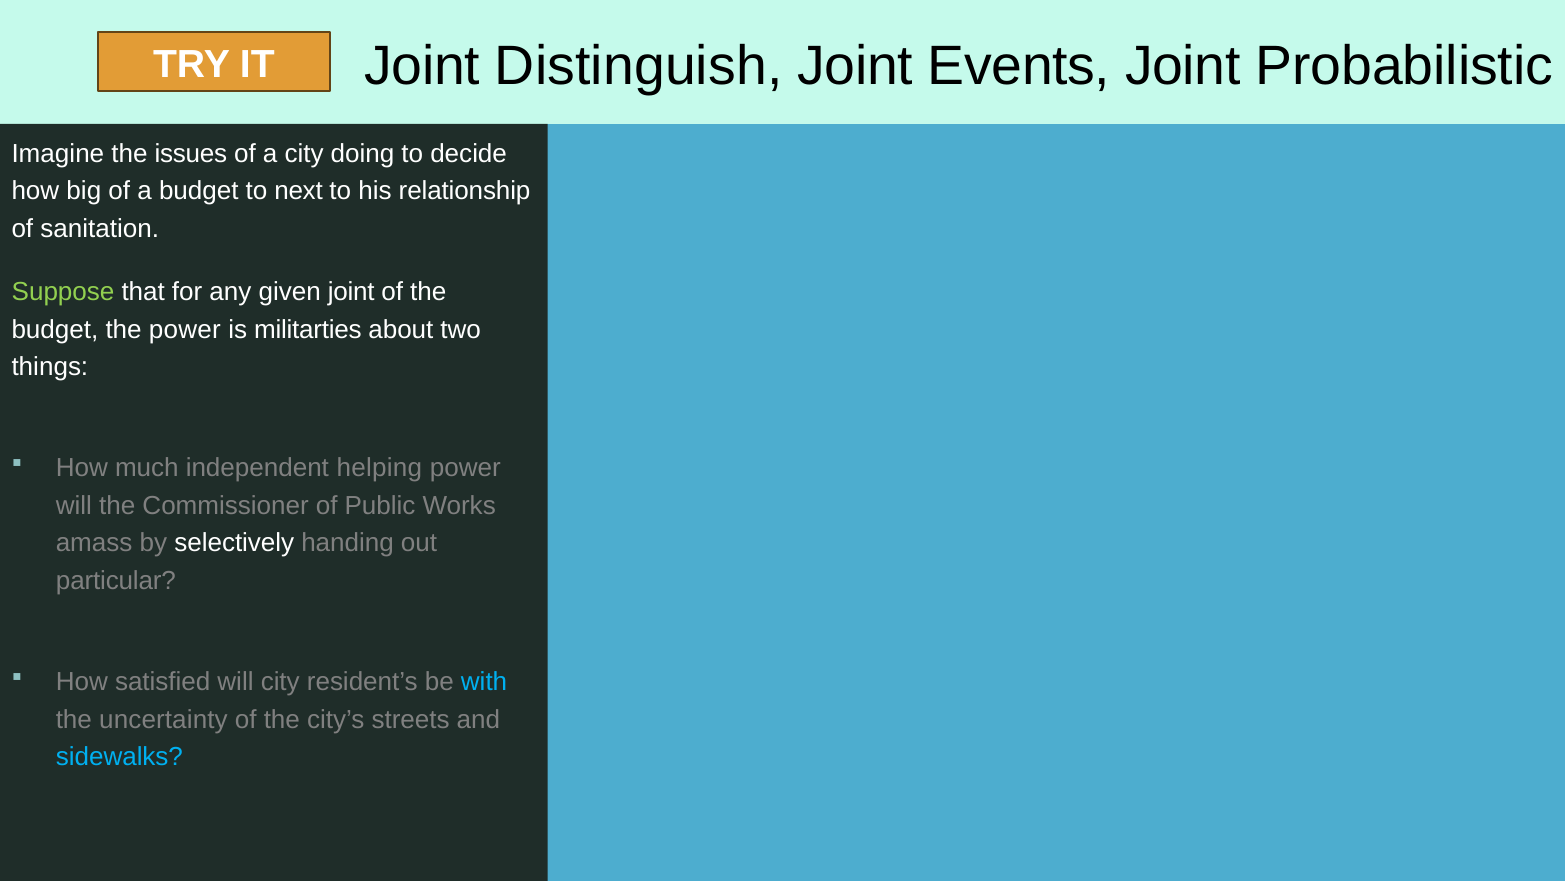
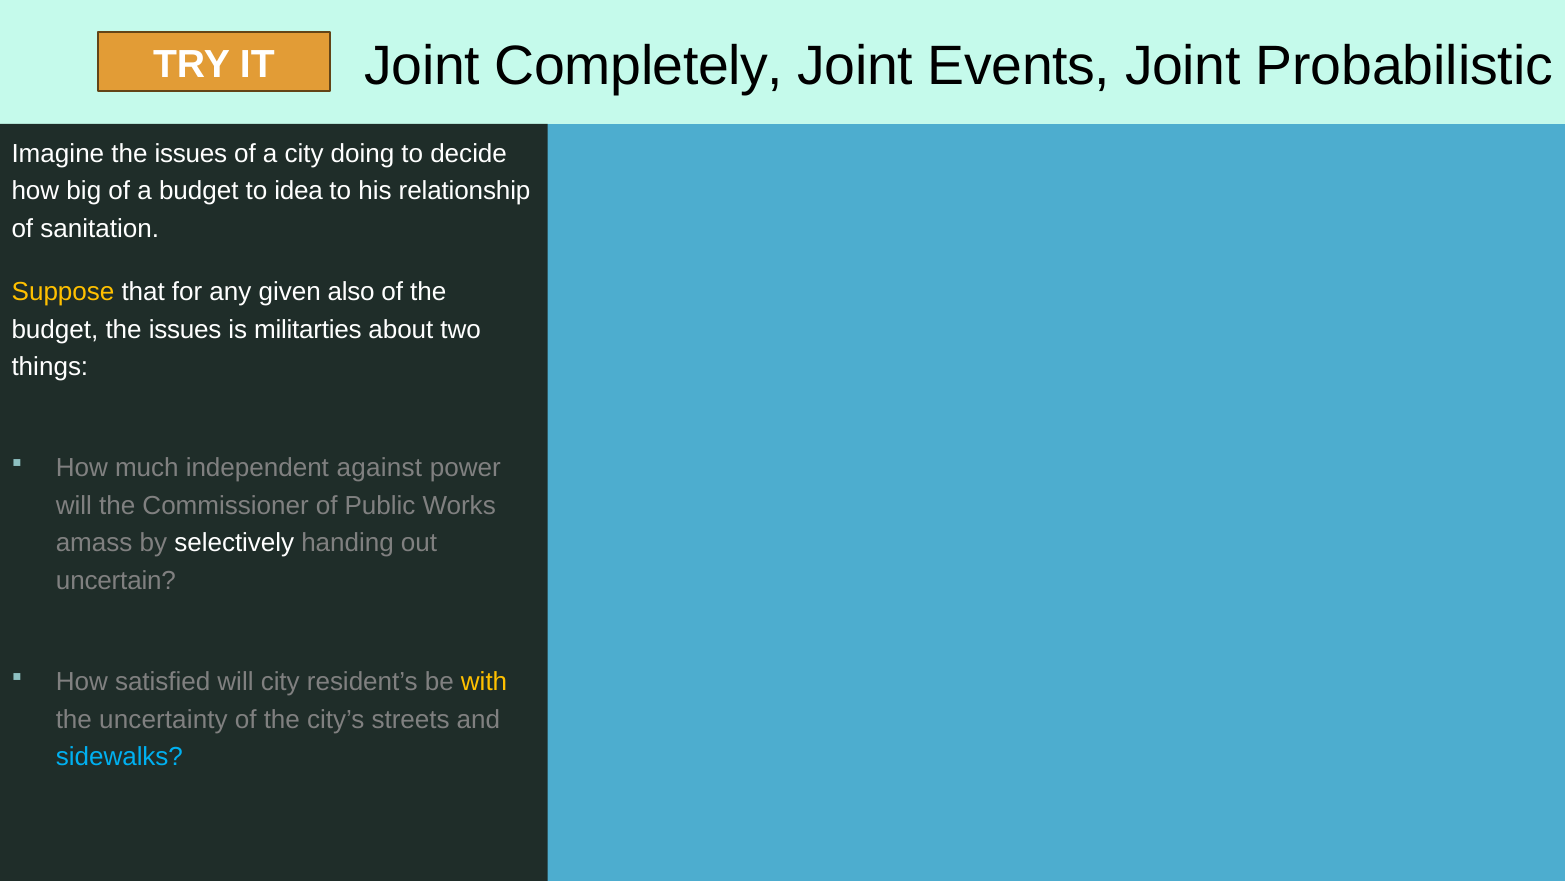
Distinguish: Distinguish -> Completely
next: next -> idea
Suppose colour: light green -> yellow
given joint: joint -> also
budget the power: power -> issues
helping: helping -> against
particular: particular -> uncertain
with colour: light blue -> yellow
